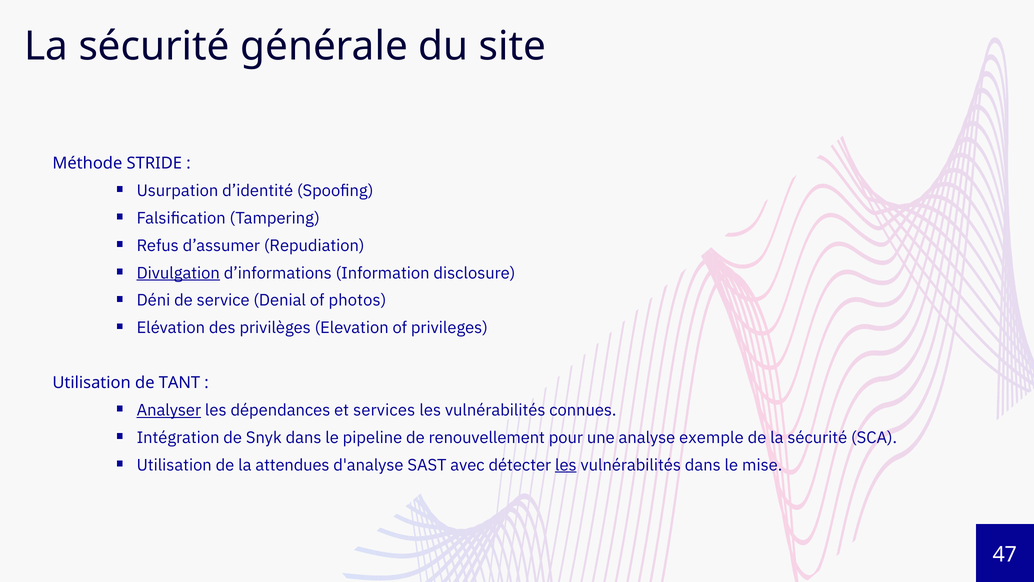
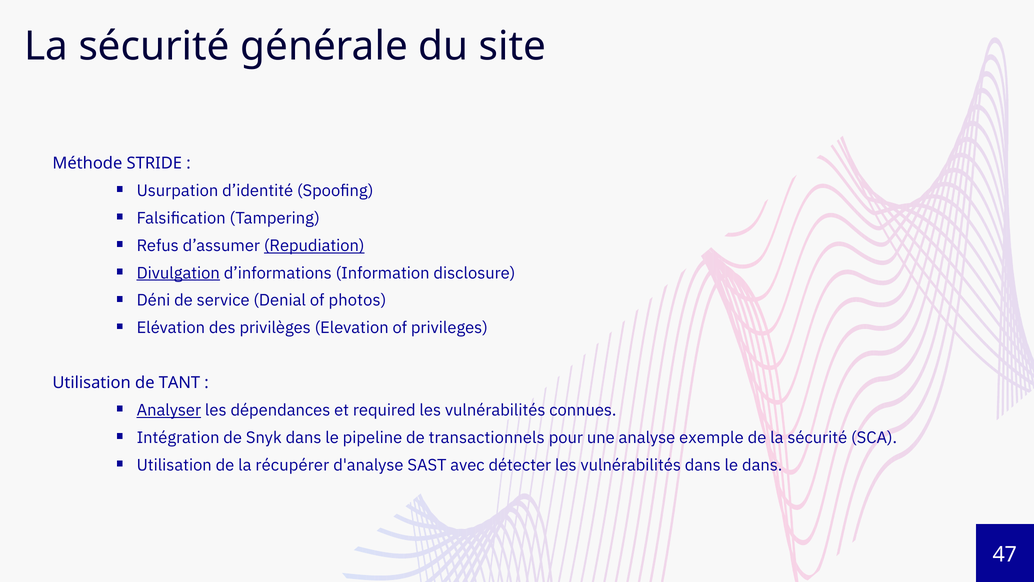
Repudiation underline: none -> present
services: services -> required
renouvellement: renouvellement -> transactionnels
attendues: attendues -> récupérer
les at (566, 465) underline: present -> none
le mise: mise -> dans
